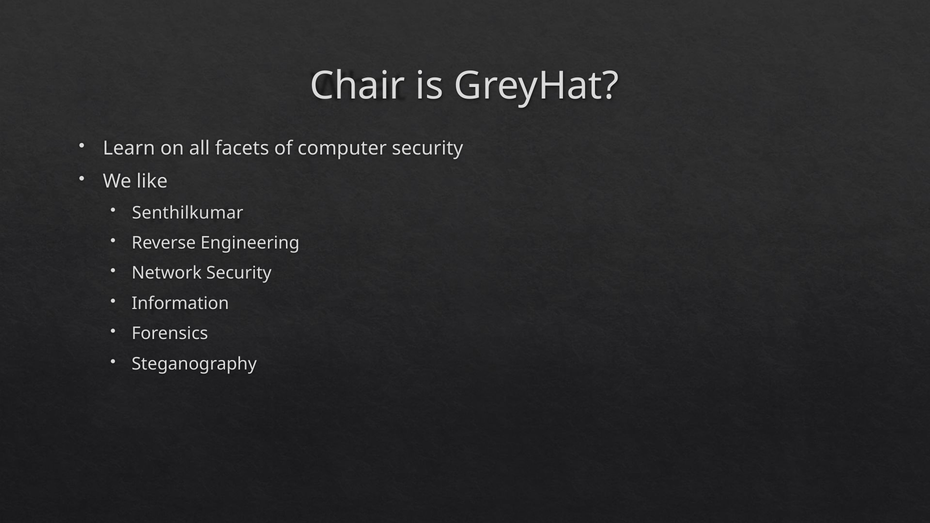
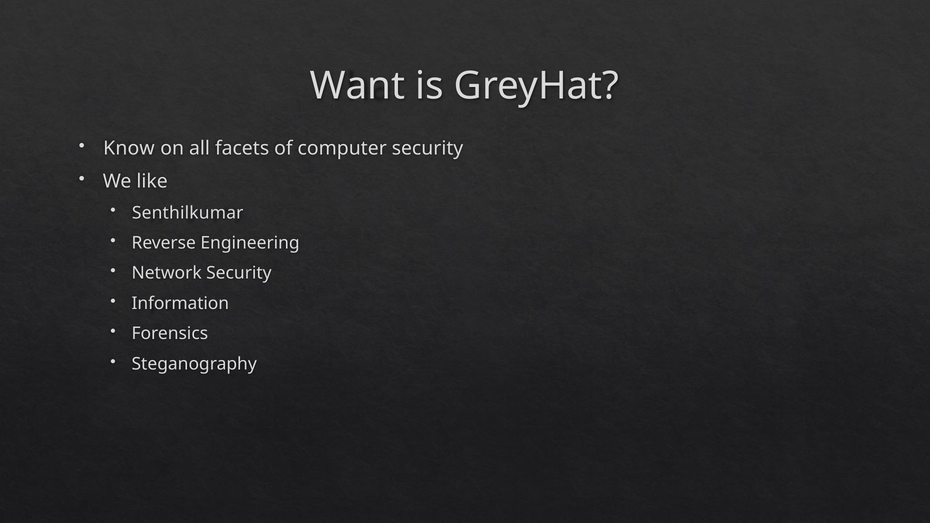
Chair: Chair -> Want
Learn: Learn -> Know
